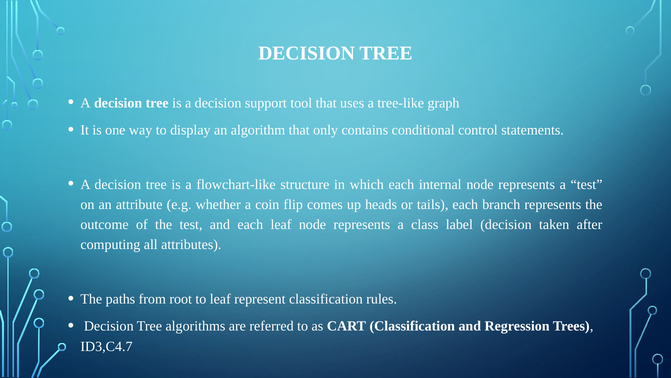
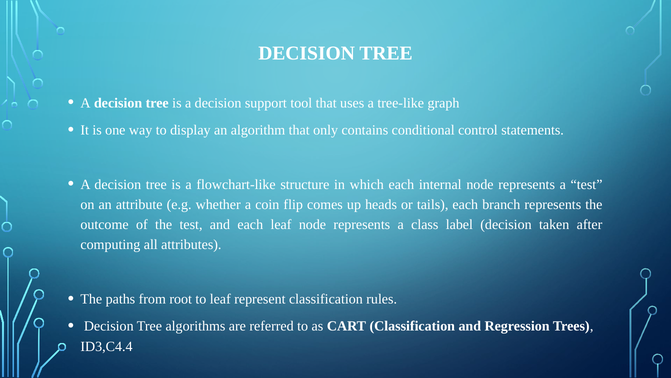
ID3,C4.7: ID3,C4.7 -> ID3,C4.4
